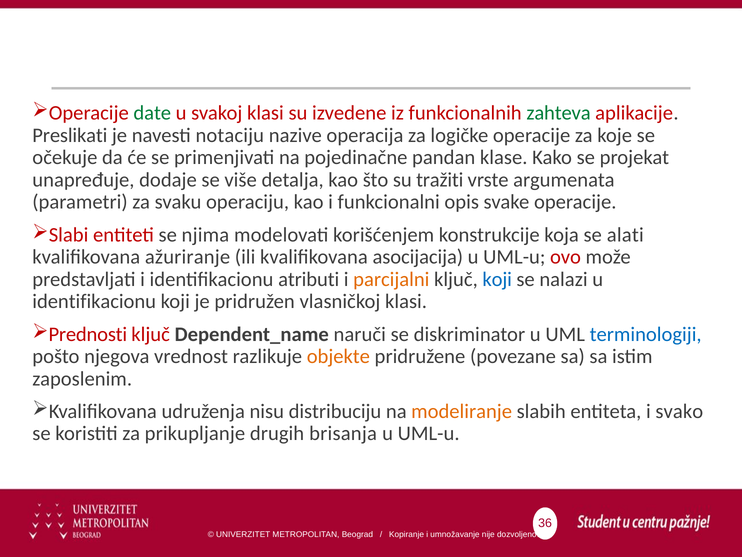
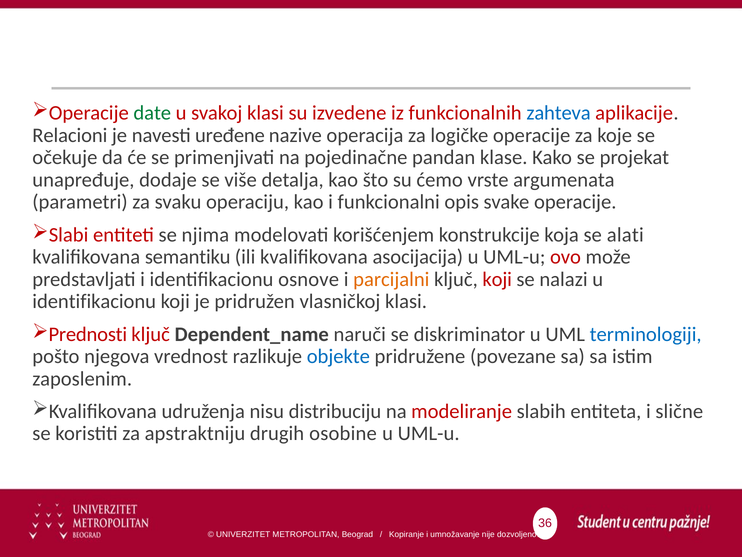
zahteva colour: green -> blue
Preslikati: Preslikati -> Relacioni
notaciju: notaciju -> uređene
tražiti: tražiti -> ćemo
ažuriranje: ažuriranje -> semantiku
atributi: atributi -> osnove
koji at (497, 279) colour: blue -> red
objekte colour: orange -> blue
modeliranje colour: orange -> red
svako: svako -> slične
prikupljanje: prikupljanje -> apstraktniju
brisanja: brisanja -> osobine
